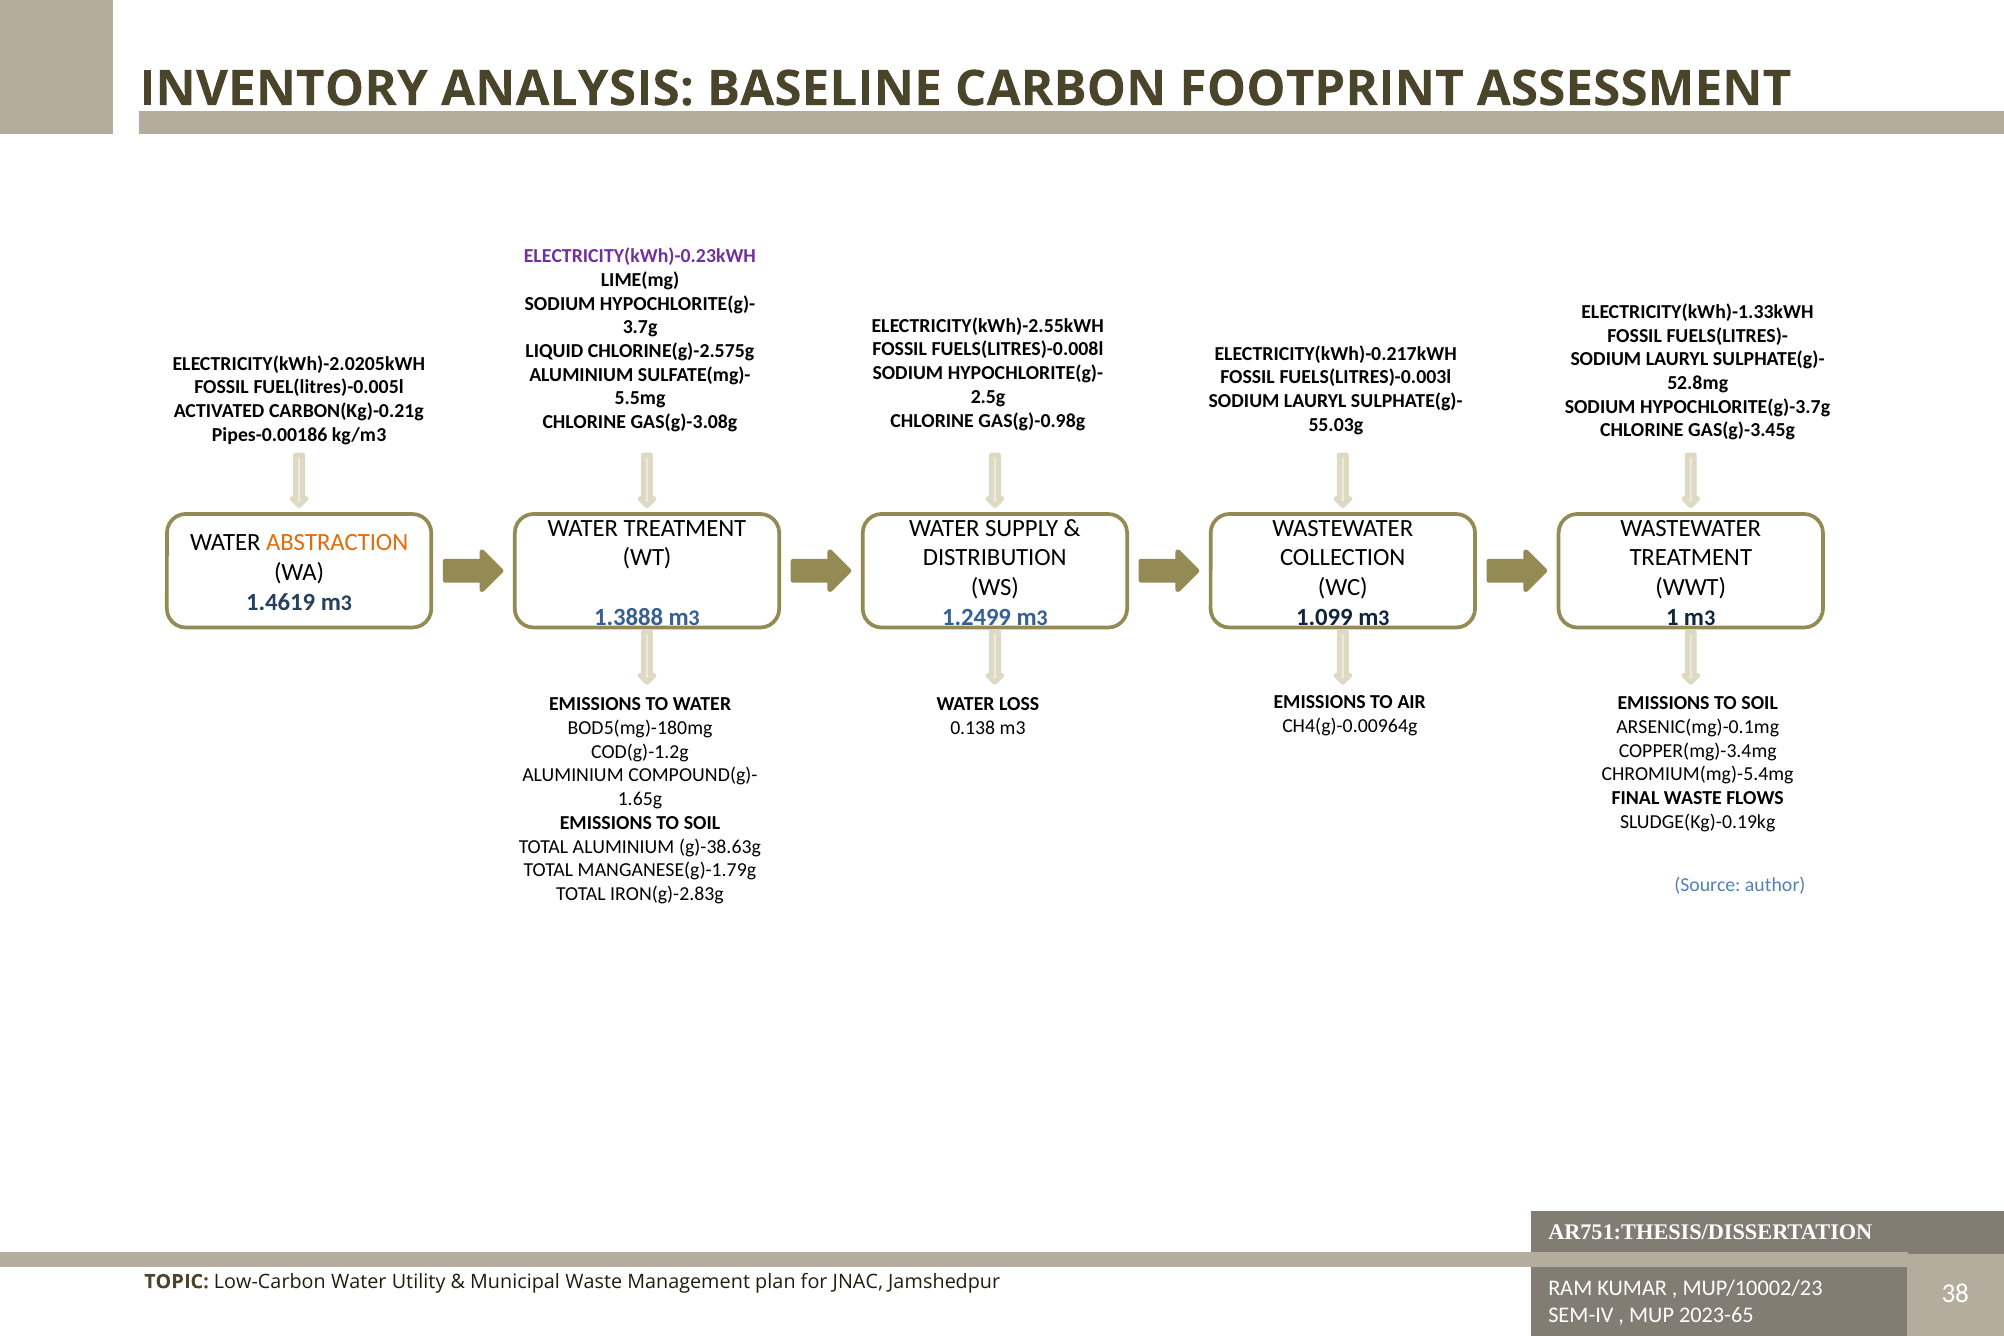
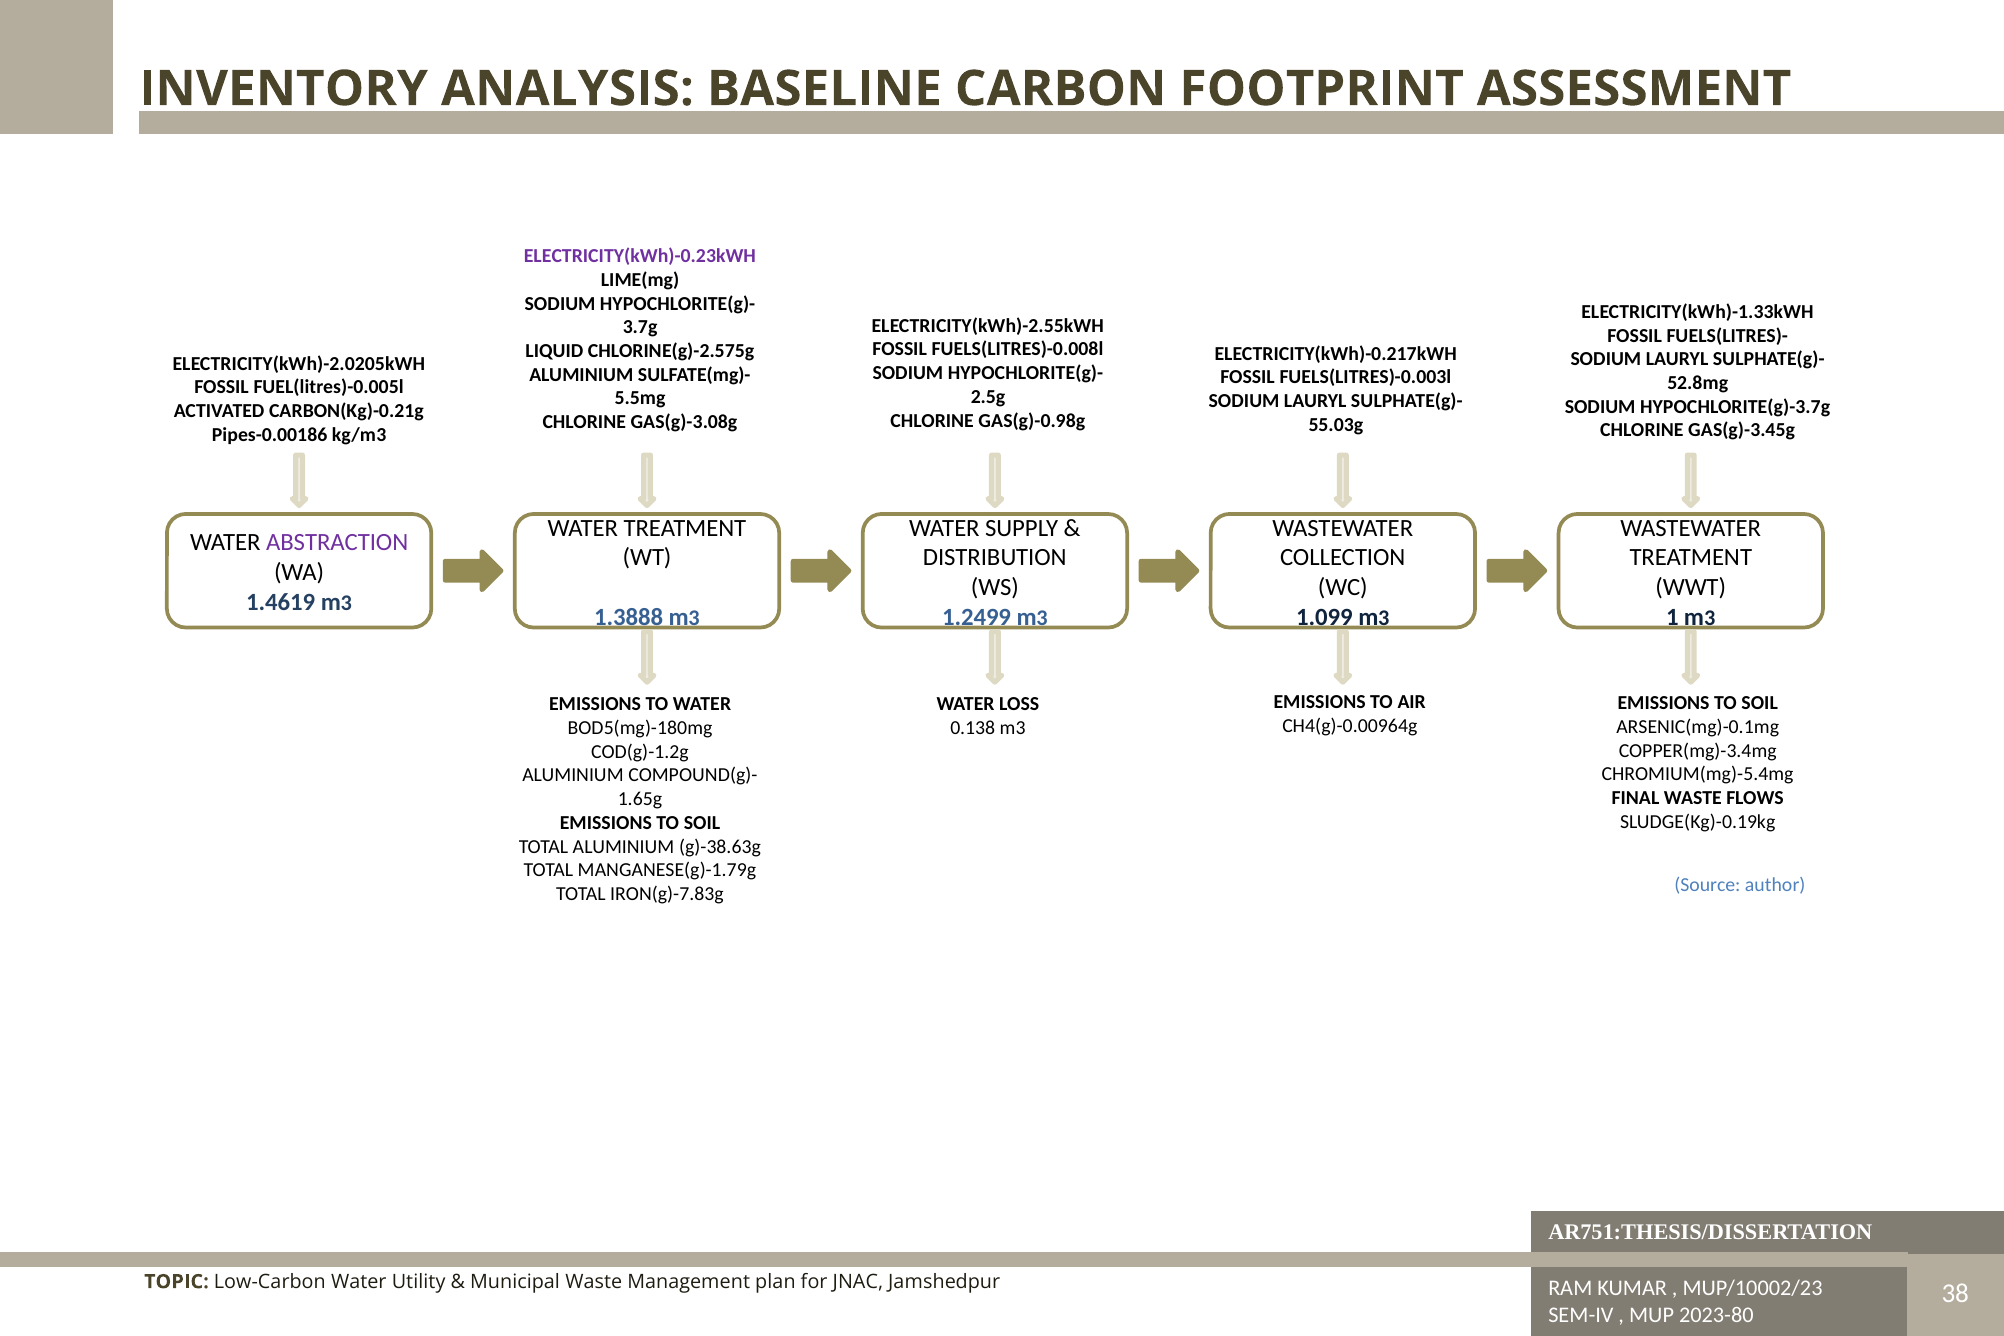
ABSTRACTION colour: orange -> purple
IRON(g)-2.83g: IRON(g)-2.83g -> IRON(g)-7.83g
2023-65: 2023-65 -> 2023-80
